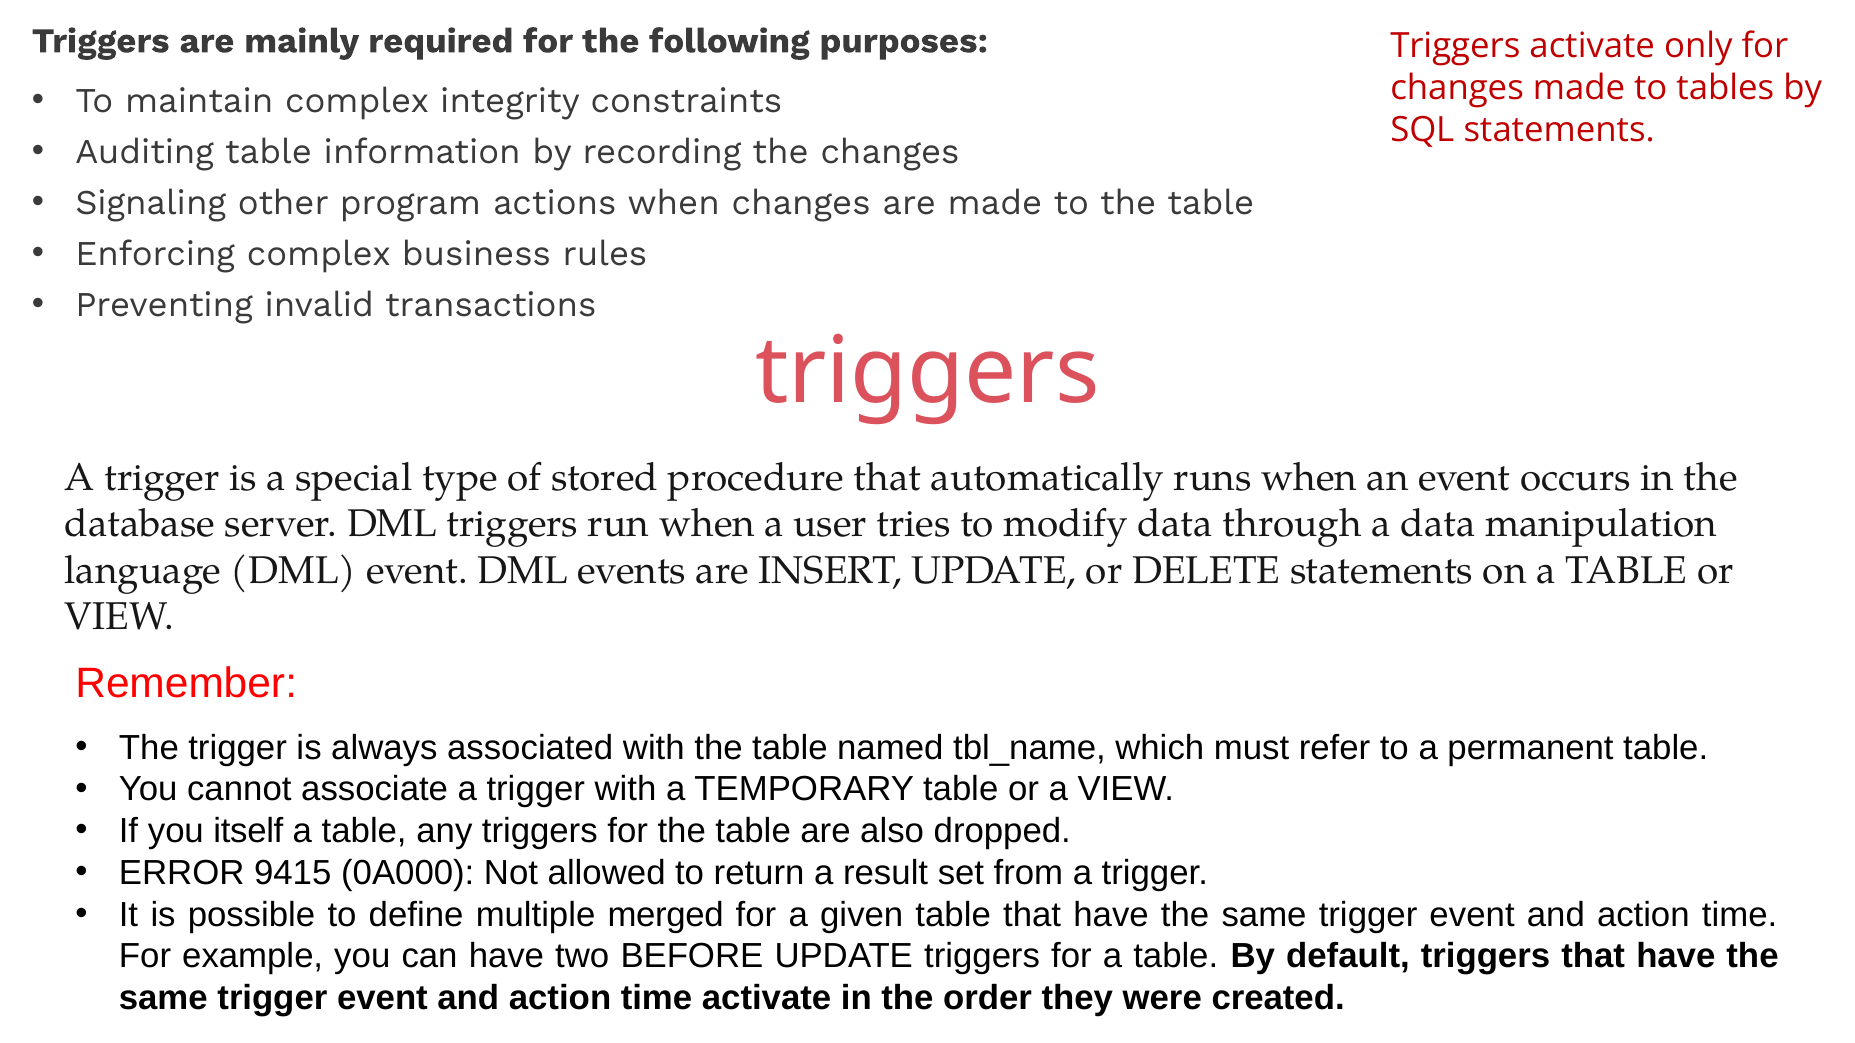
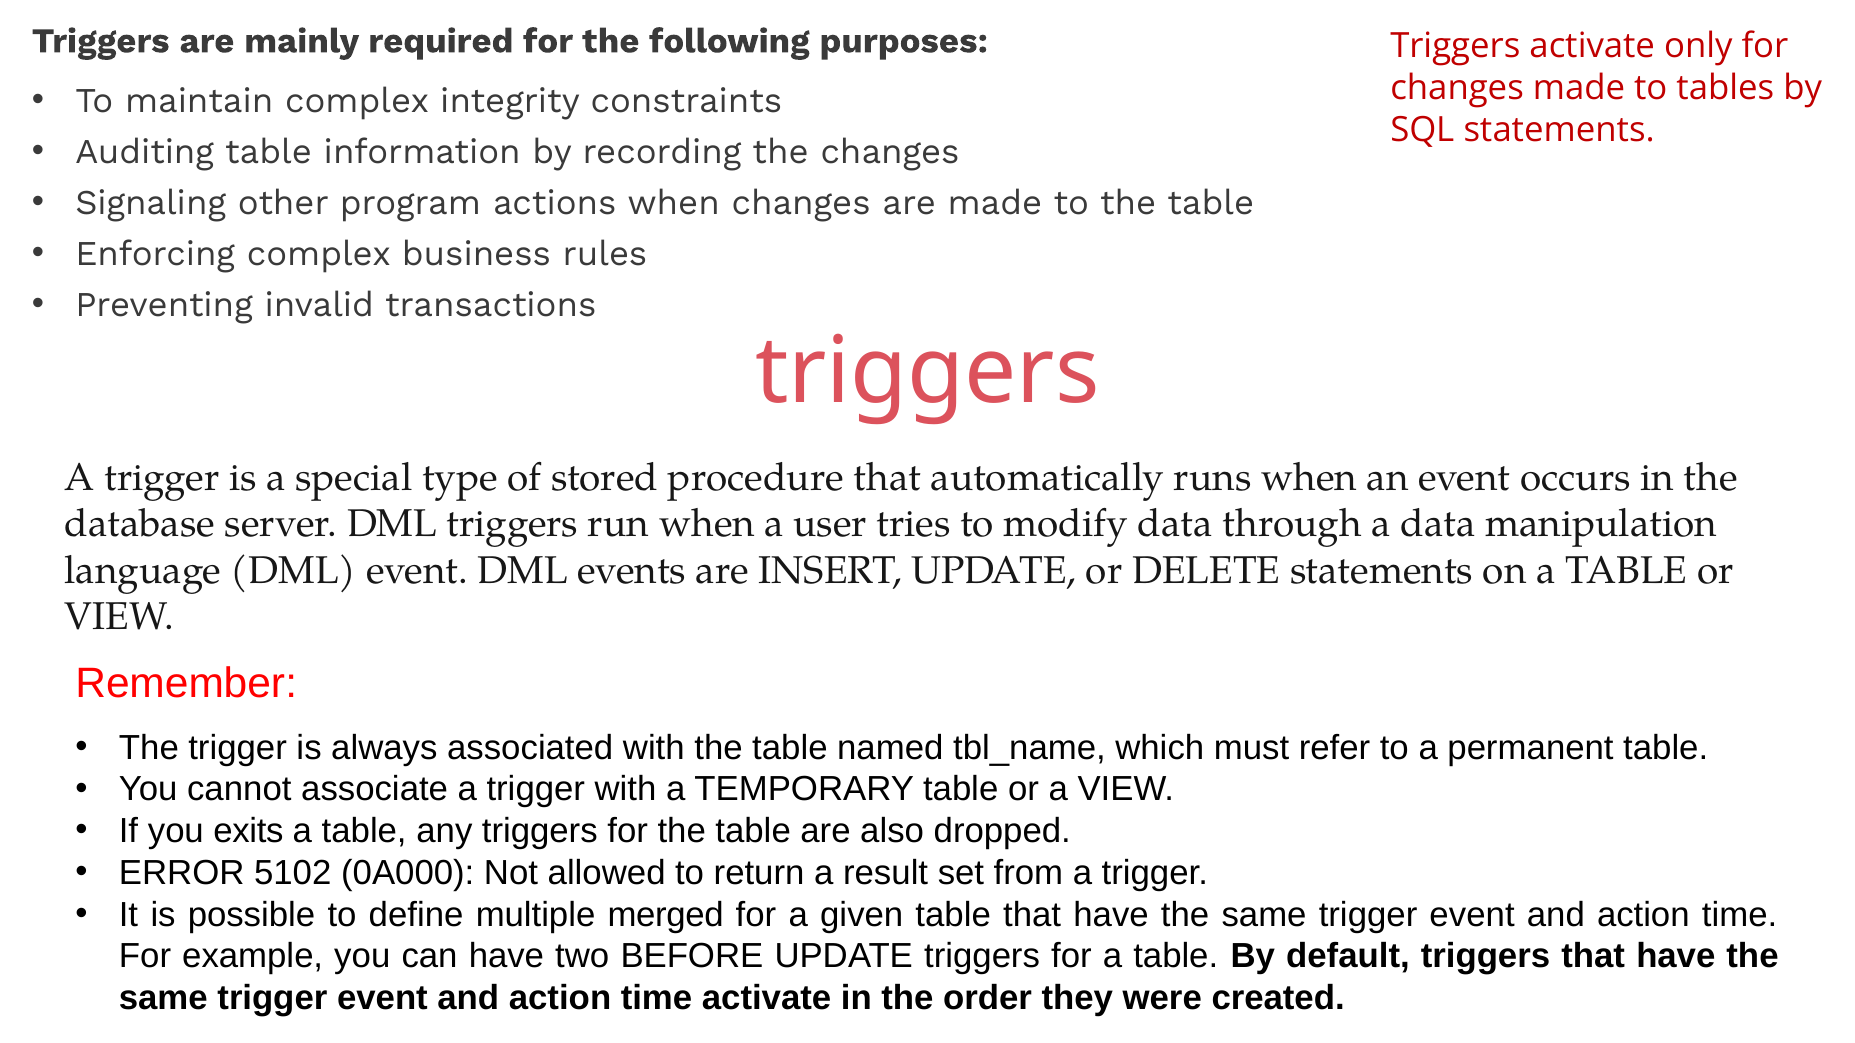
itself: itself -> exits
9415: 9415 -> 5102
